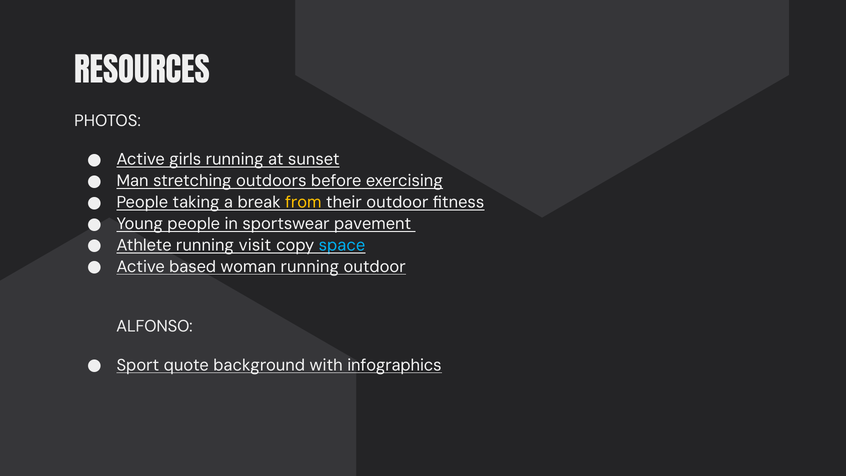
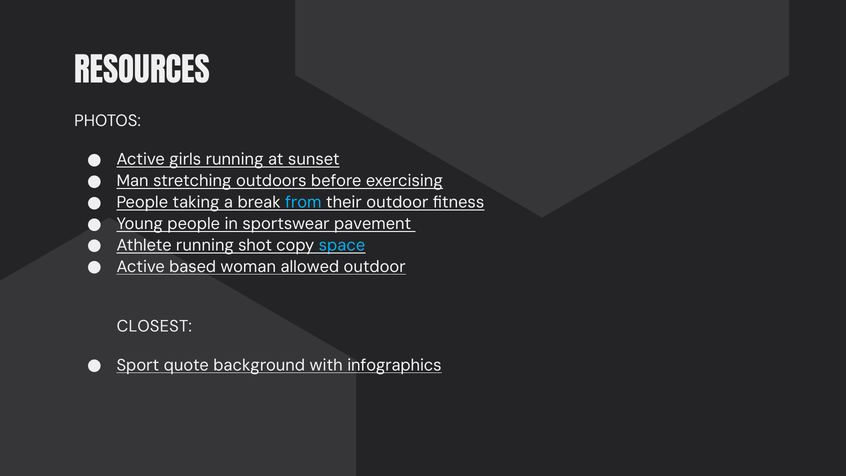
from colour: yellow -> light blue
visit: visit -> shot
woman running: running -> allowed
ALFONSO: ALFONSO -> CLOSEST
